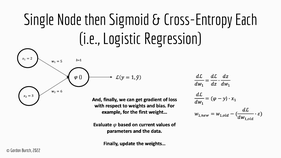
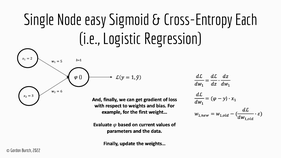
then: then -> easy
